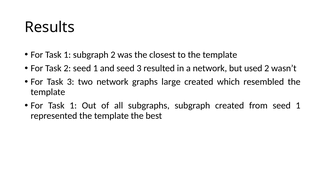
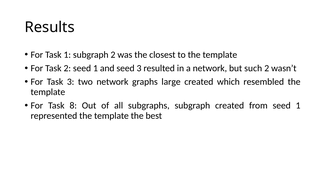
used: used -> such
1 at (73, 105): 1 -> 8
